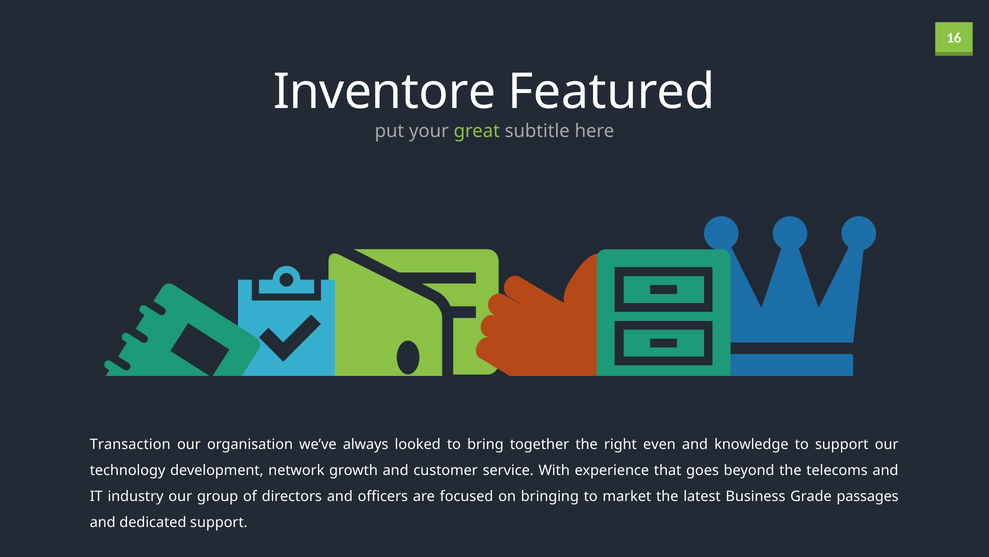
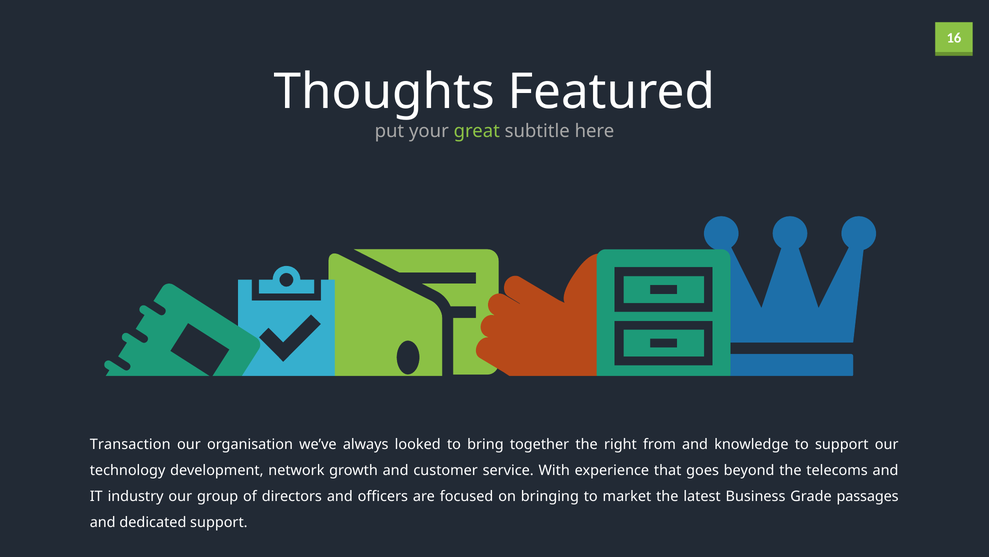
Inventore: Inventore -> Thoughts
even: even -> from
